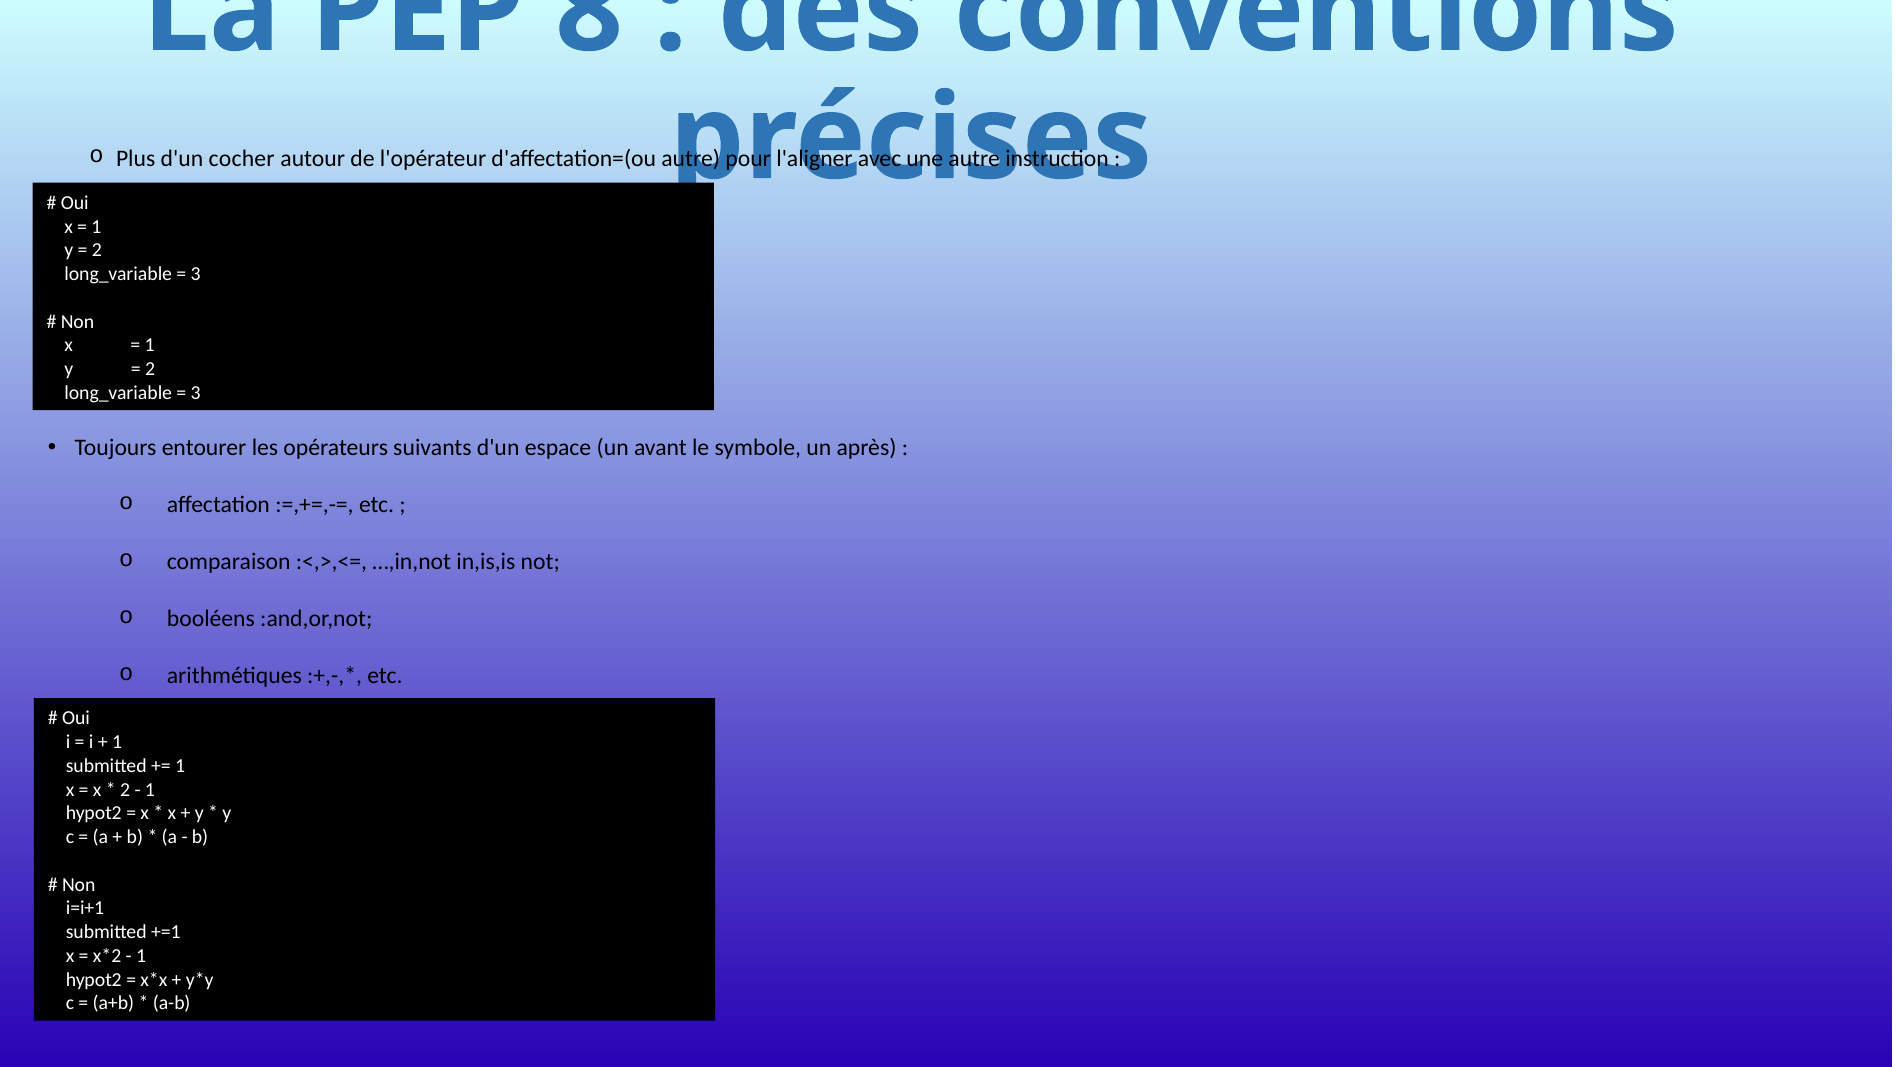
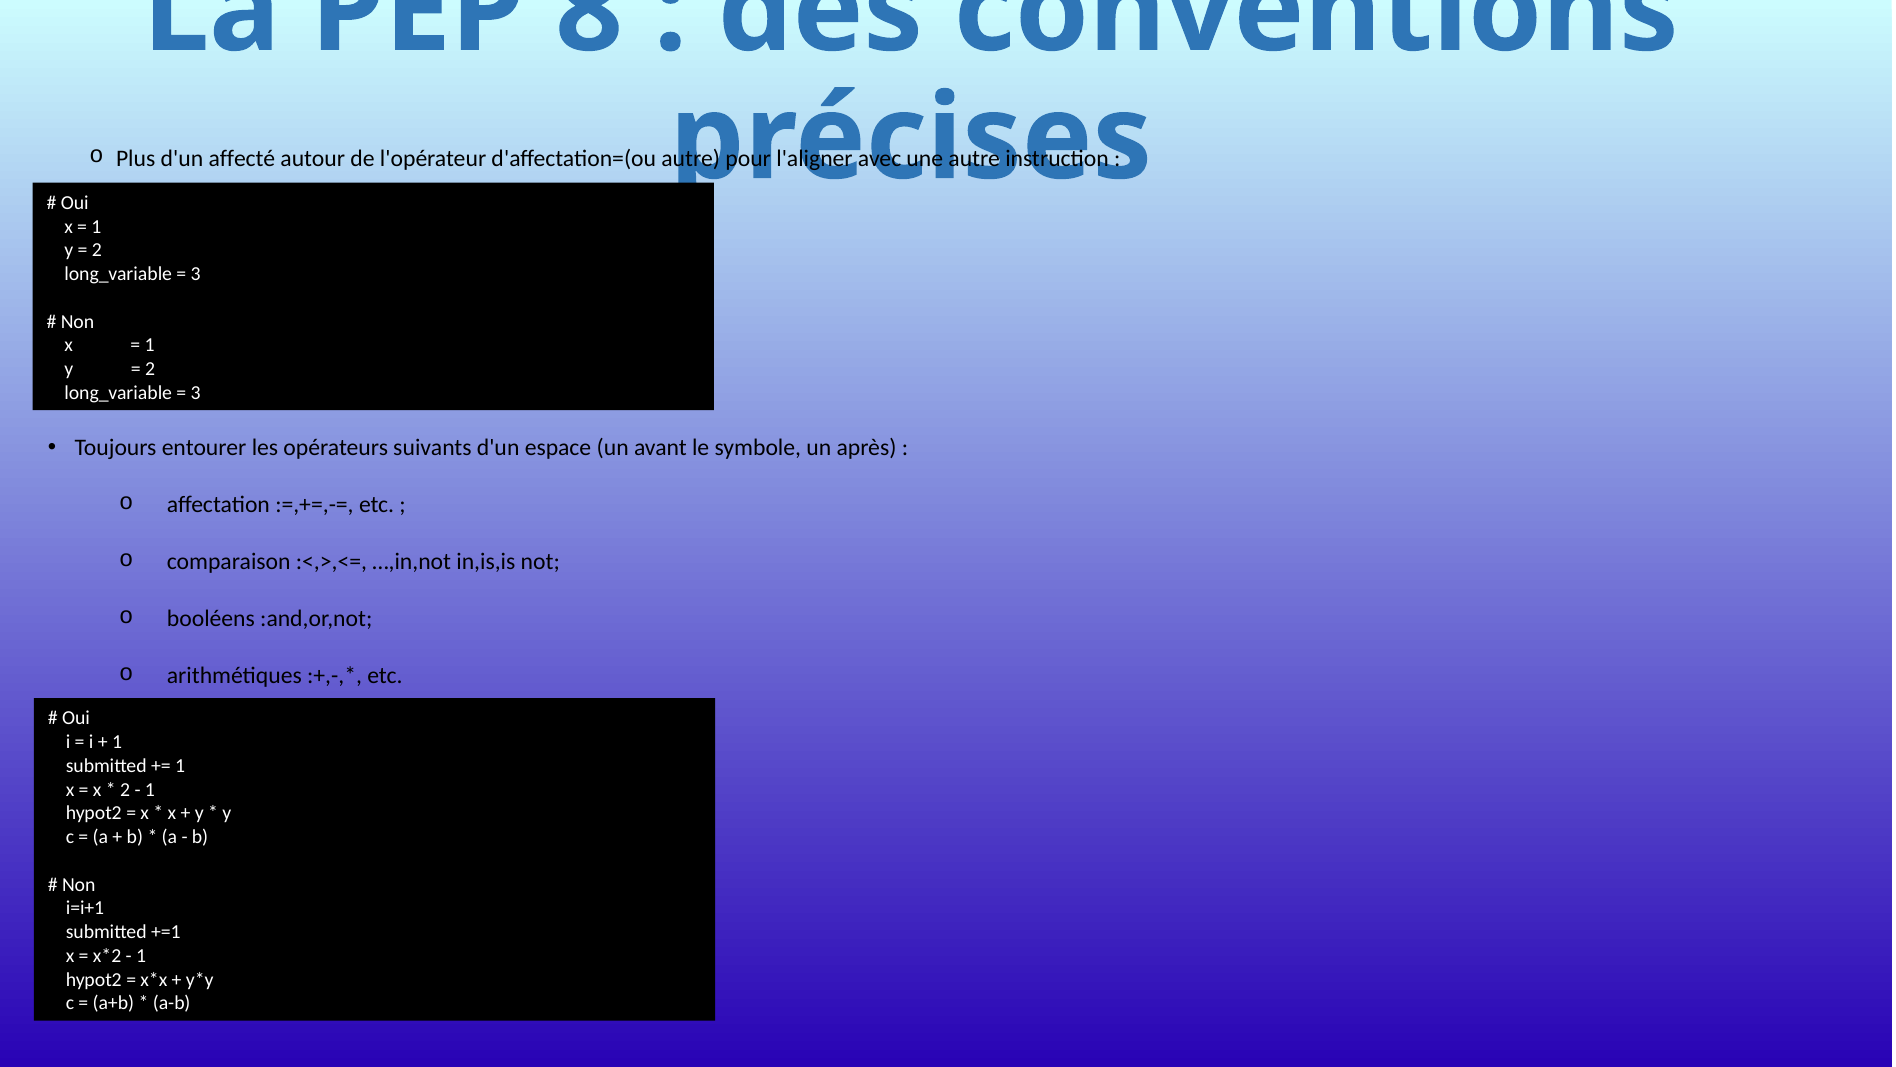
cocher: cocher -> affecté
